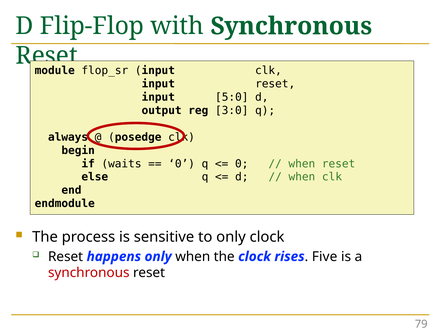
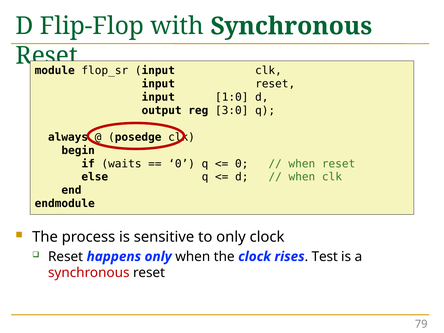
5:0: 5:0 -> 1:0
Five: Five -> Test
